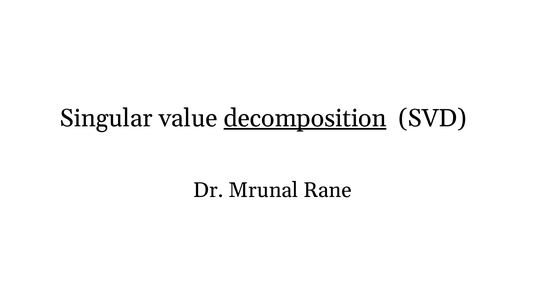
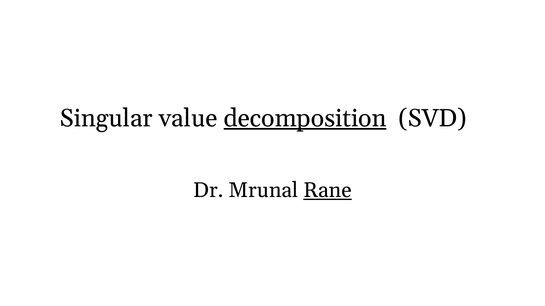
Rane underline: none -> present
